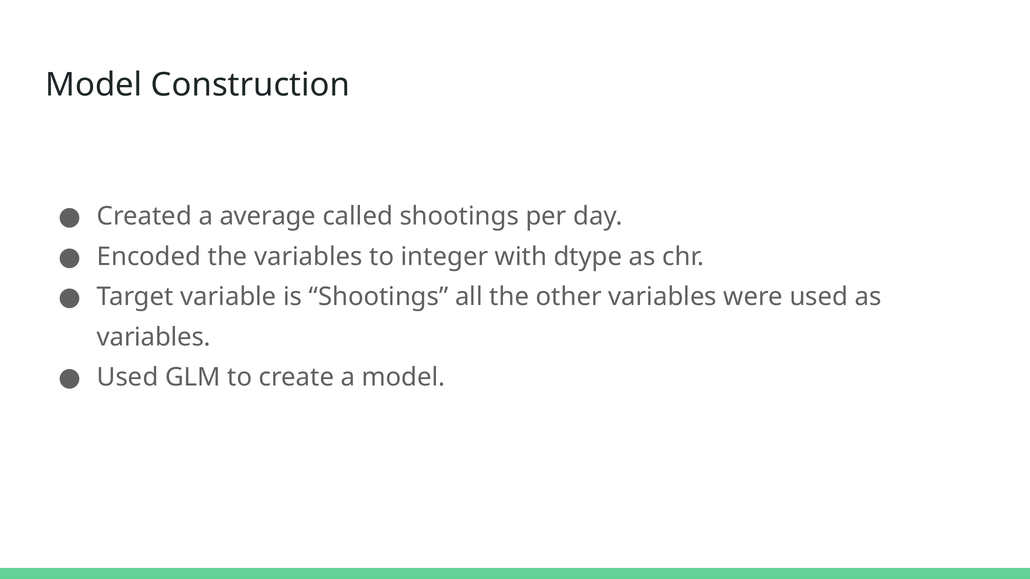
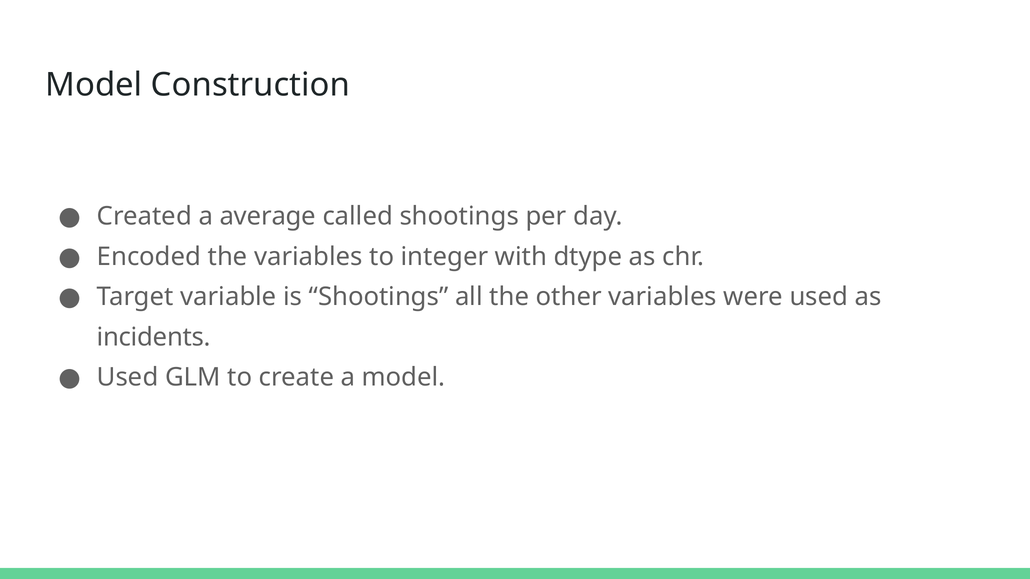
variables at (154, 337): variables -> incidents
